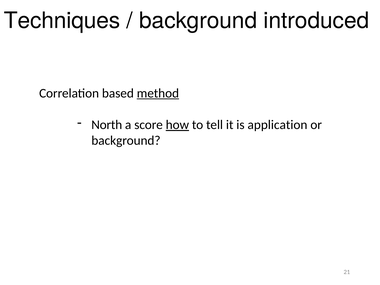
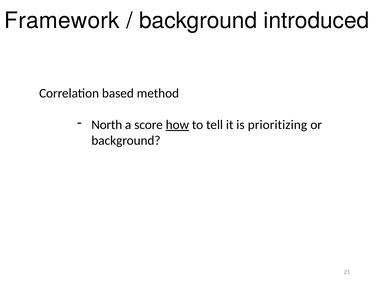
Techniques: Techniques -> Framework
method underline: present -> none
application: application -> prioritizing
